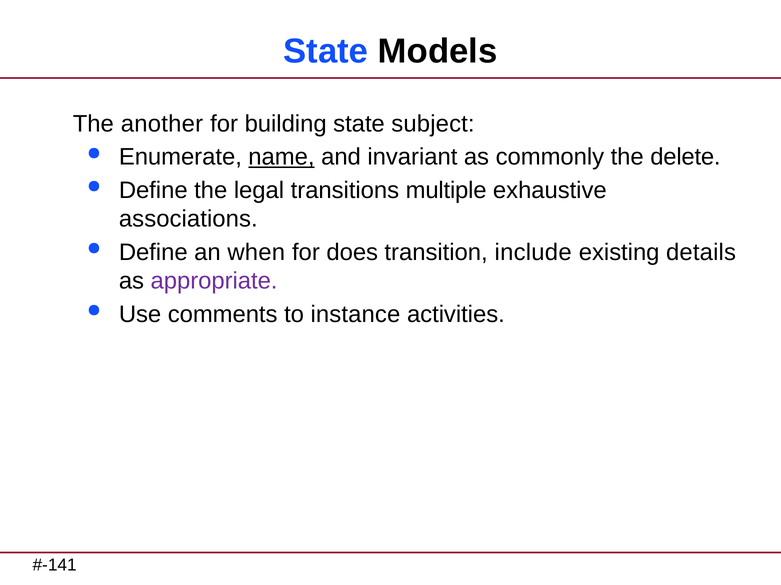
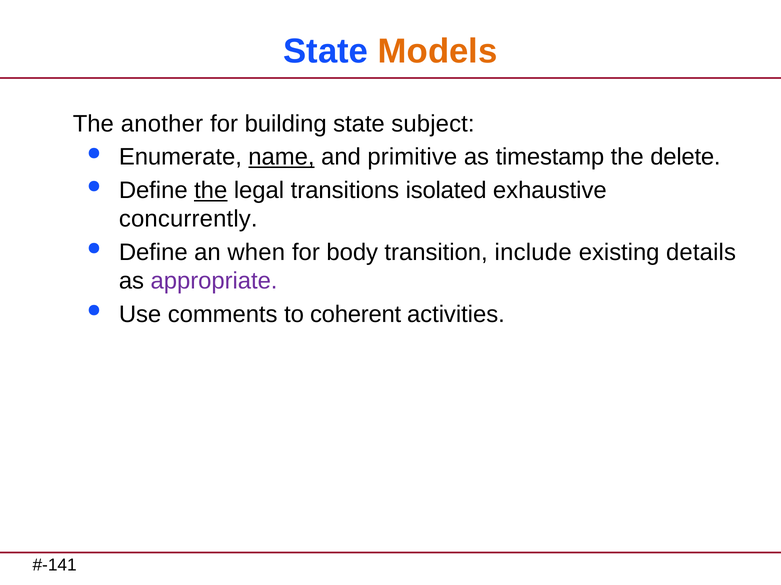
Models colour: black -> orange
invariant: invariant -> primitive
commonly: commonly -> timestamp
the at (211, 191) underline: none -> present
multiple: multiple -> isolated
associations: associations -> concurrently
does: does -> body
instance: instance -> coherent
